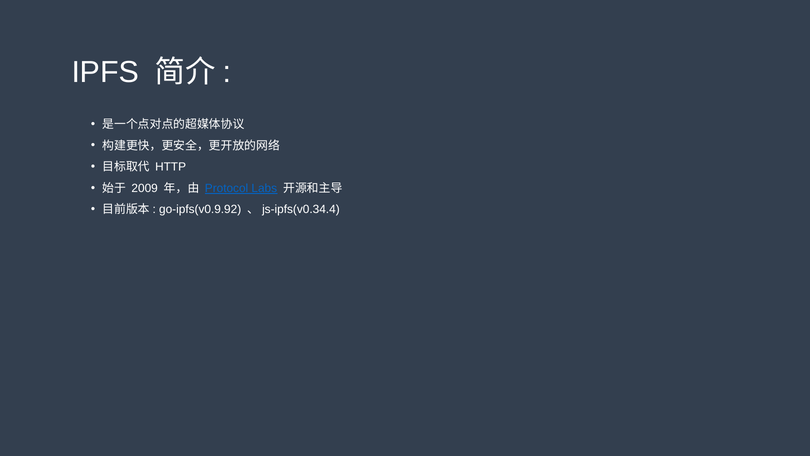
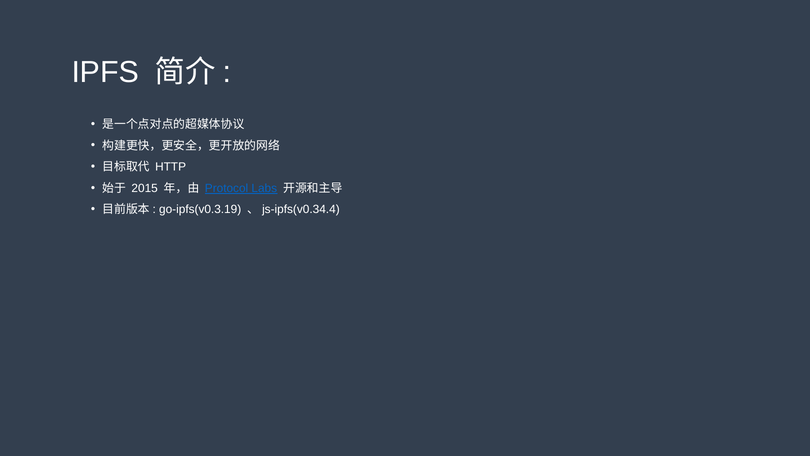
2009: 2009 -> 2015
go-ipfs(v0.9.92: go-ipfs(v0.9.92 -> go-ipfs(v0.3.19
